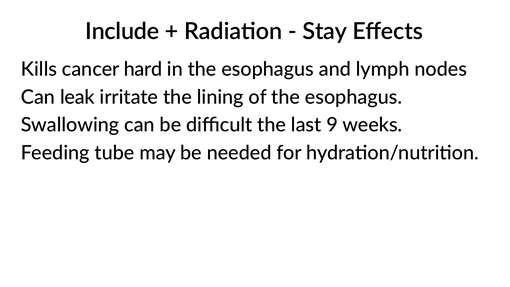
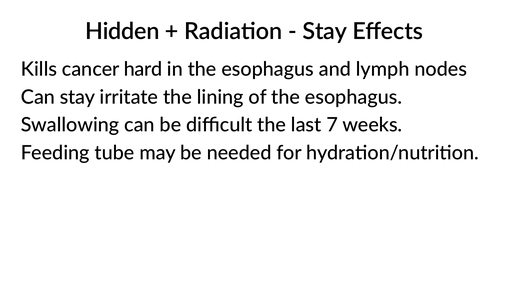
Include: Include -> Hidden
Can leak: leak -> stay
9: 9 -> 7
